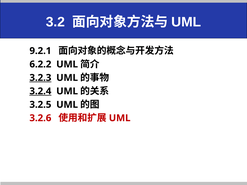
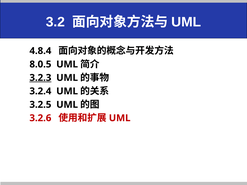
9.2.1: 9.2.1 -> 4.8.4
6.2.2: 6.2.2 -> 8.0.5
3.2.4 underline: present -> none
